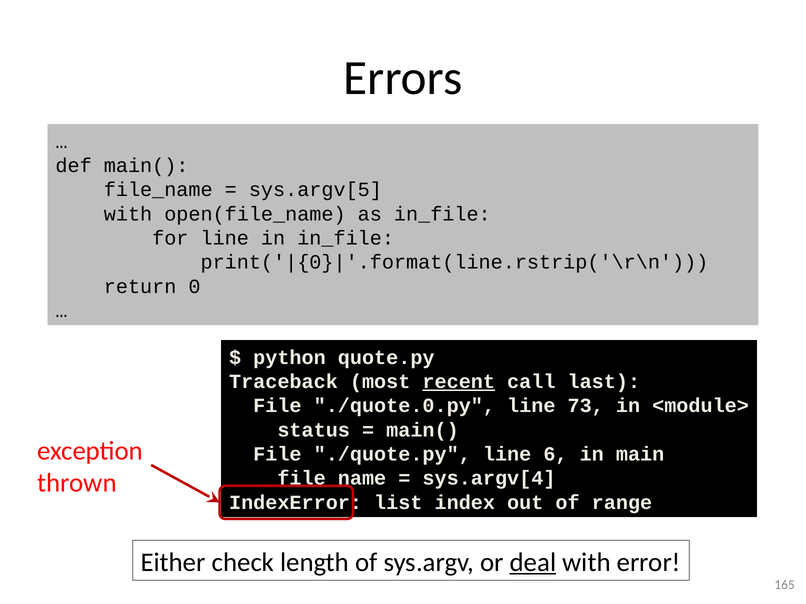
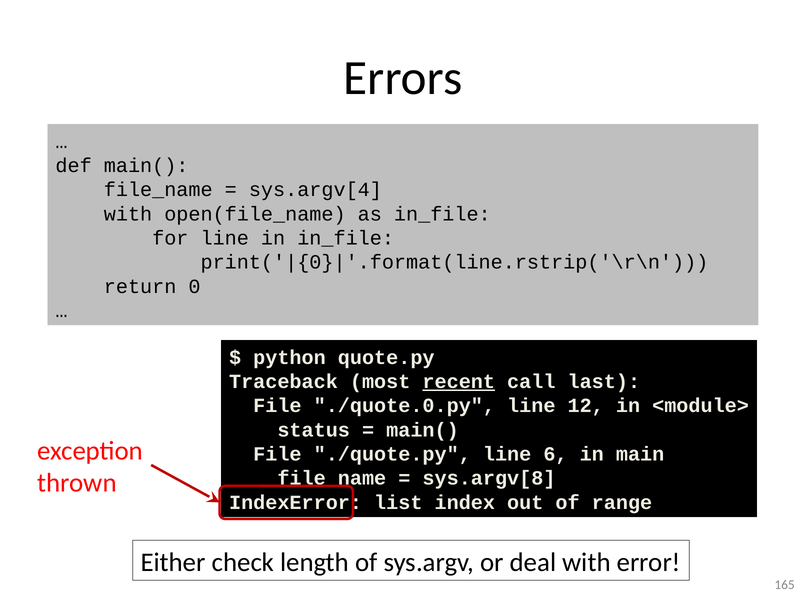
sys.argv[5: sys.argv[5 -> sys.argv[4
73: 73 -> 12
sys.argv[4: sys.argv[4 -> sys.argv[8
deal underline: present -> none
